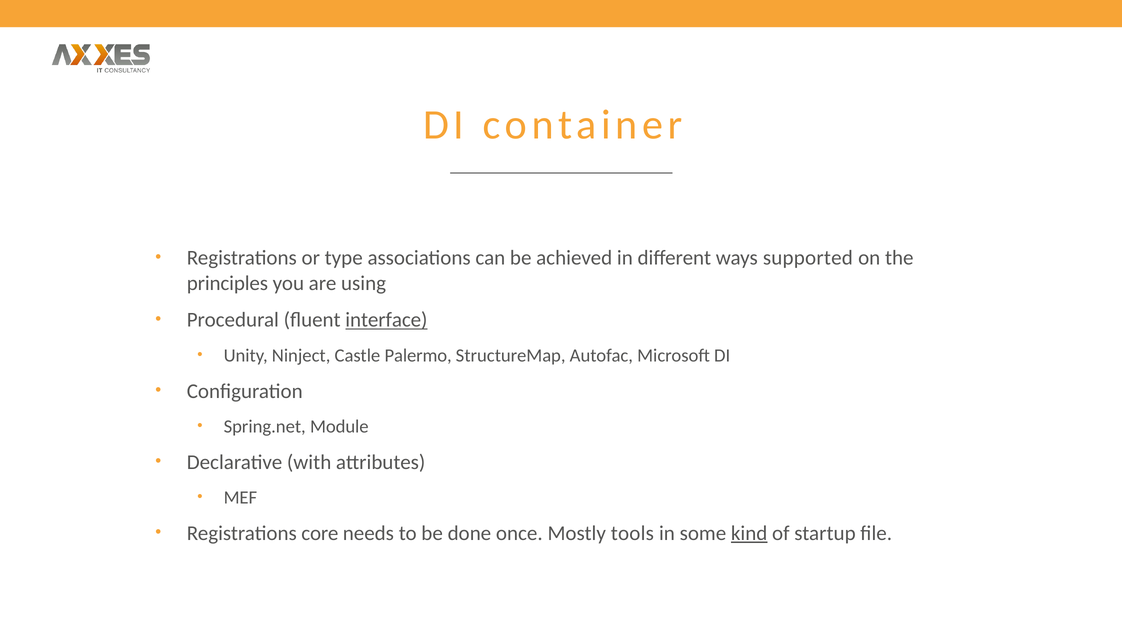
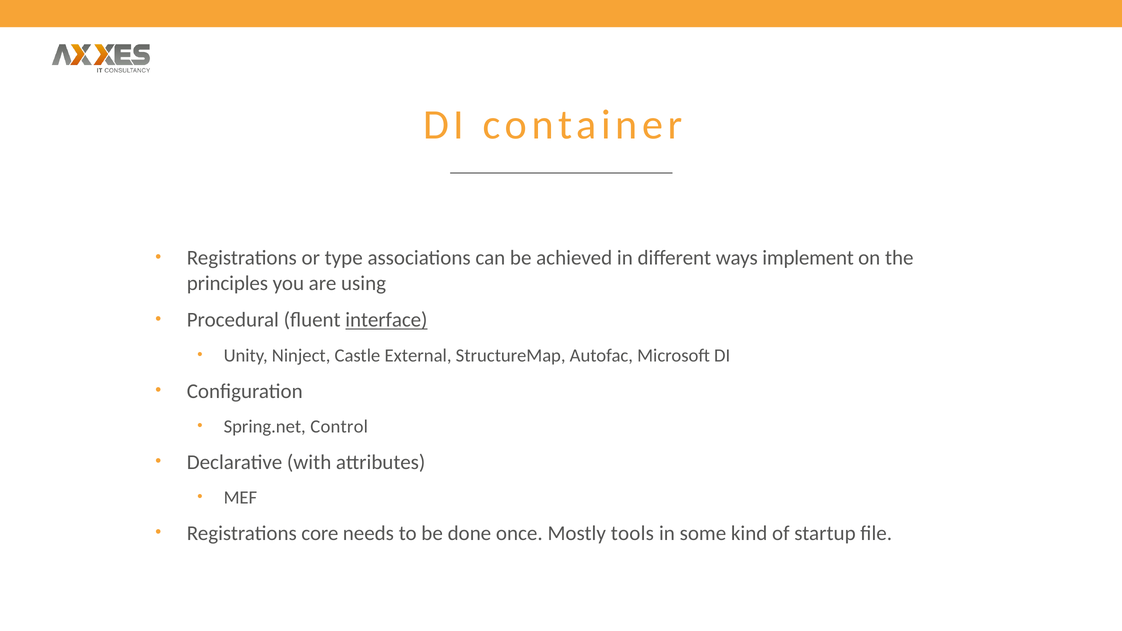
supported: supported -> implement
Palermo: Palermo -> External
Module: Module -> Control
kind underline: present -> none
